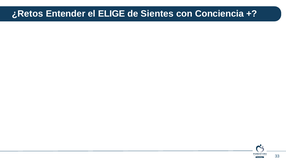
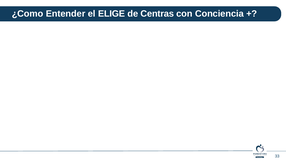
¿Retos: ¿Retos -> ¿Como
Sientes: Sientes -> Centras
